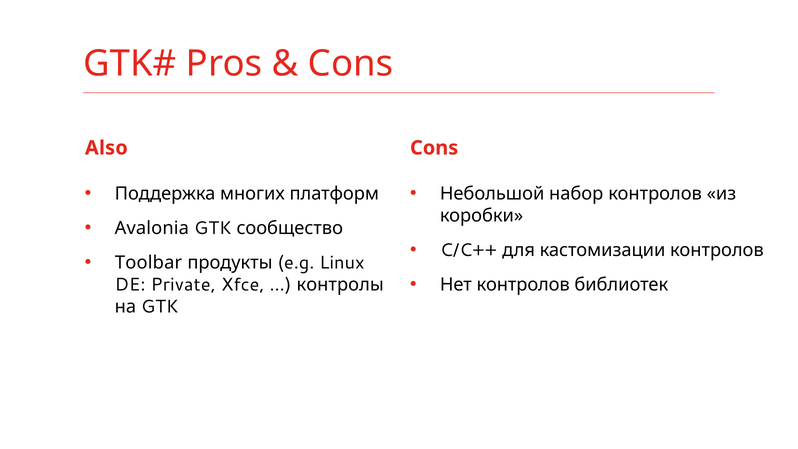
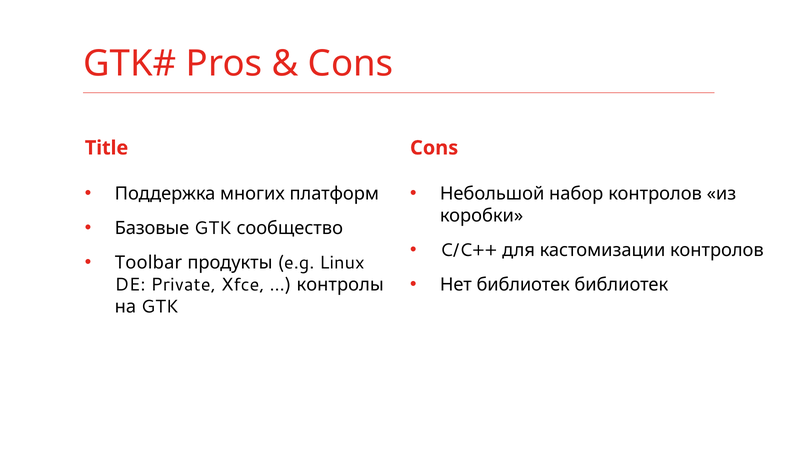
Also: Also -> Title
Avalonia: Avalonia -> Базовые
Нет контролов: контролов -> библиотек
